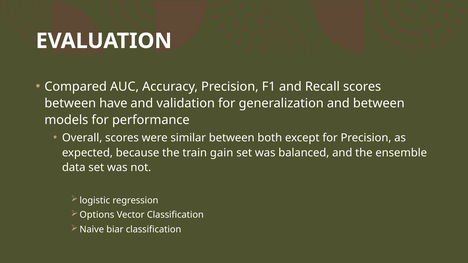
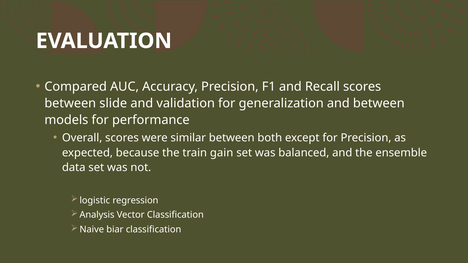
have: have -> slide
Options: Options -> Analysis
